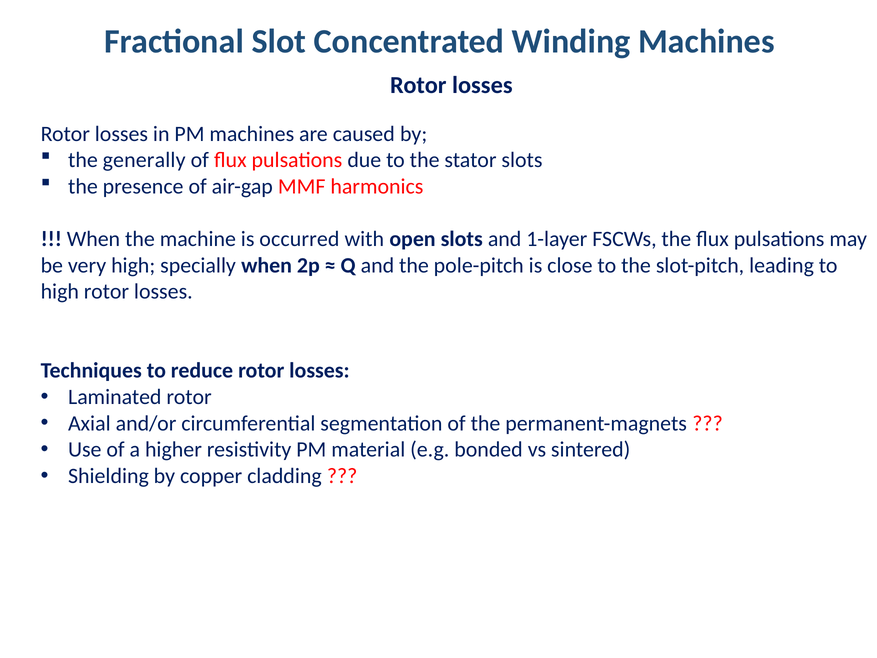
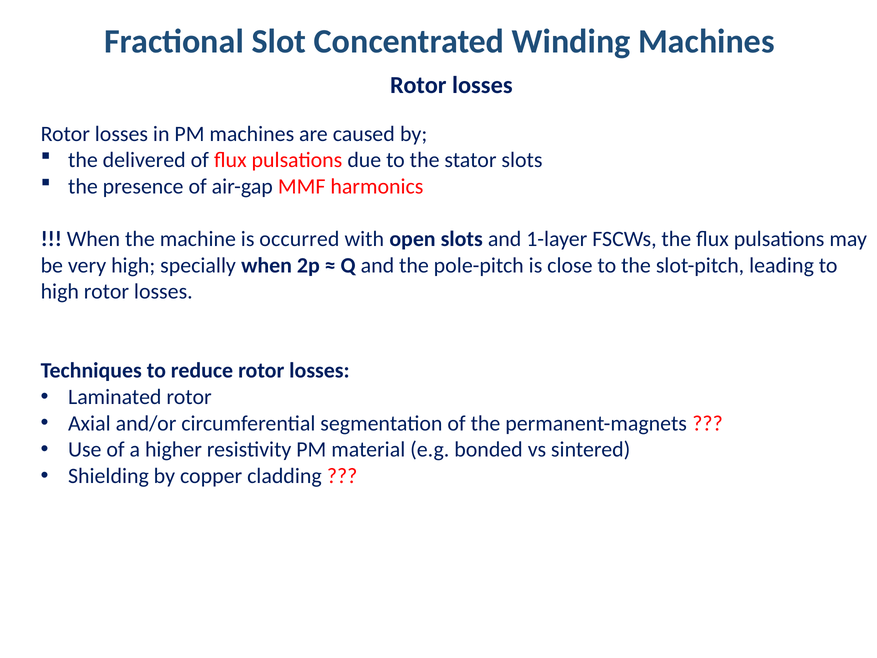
generally: generally -> delivered
